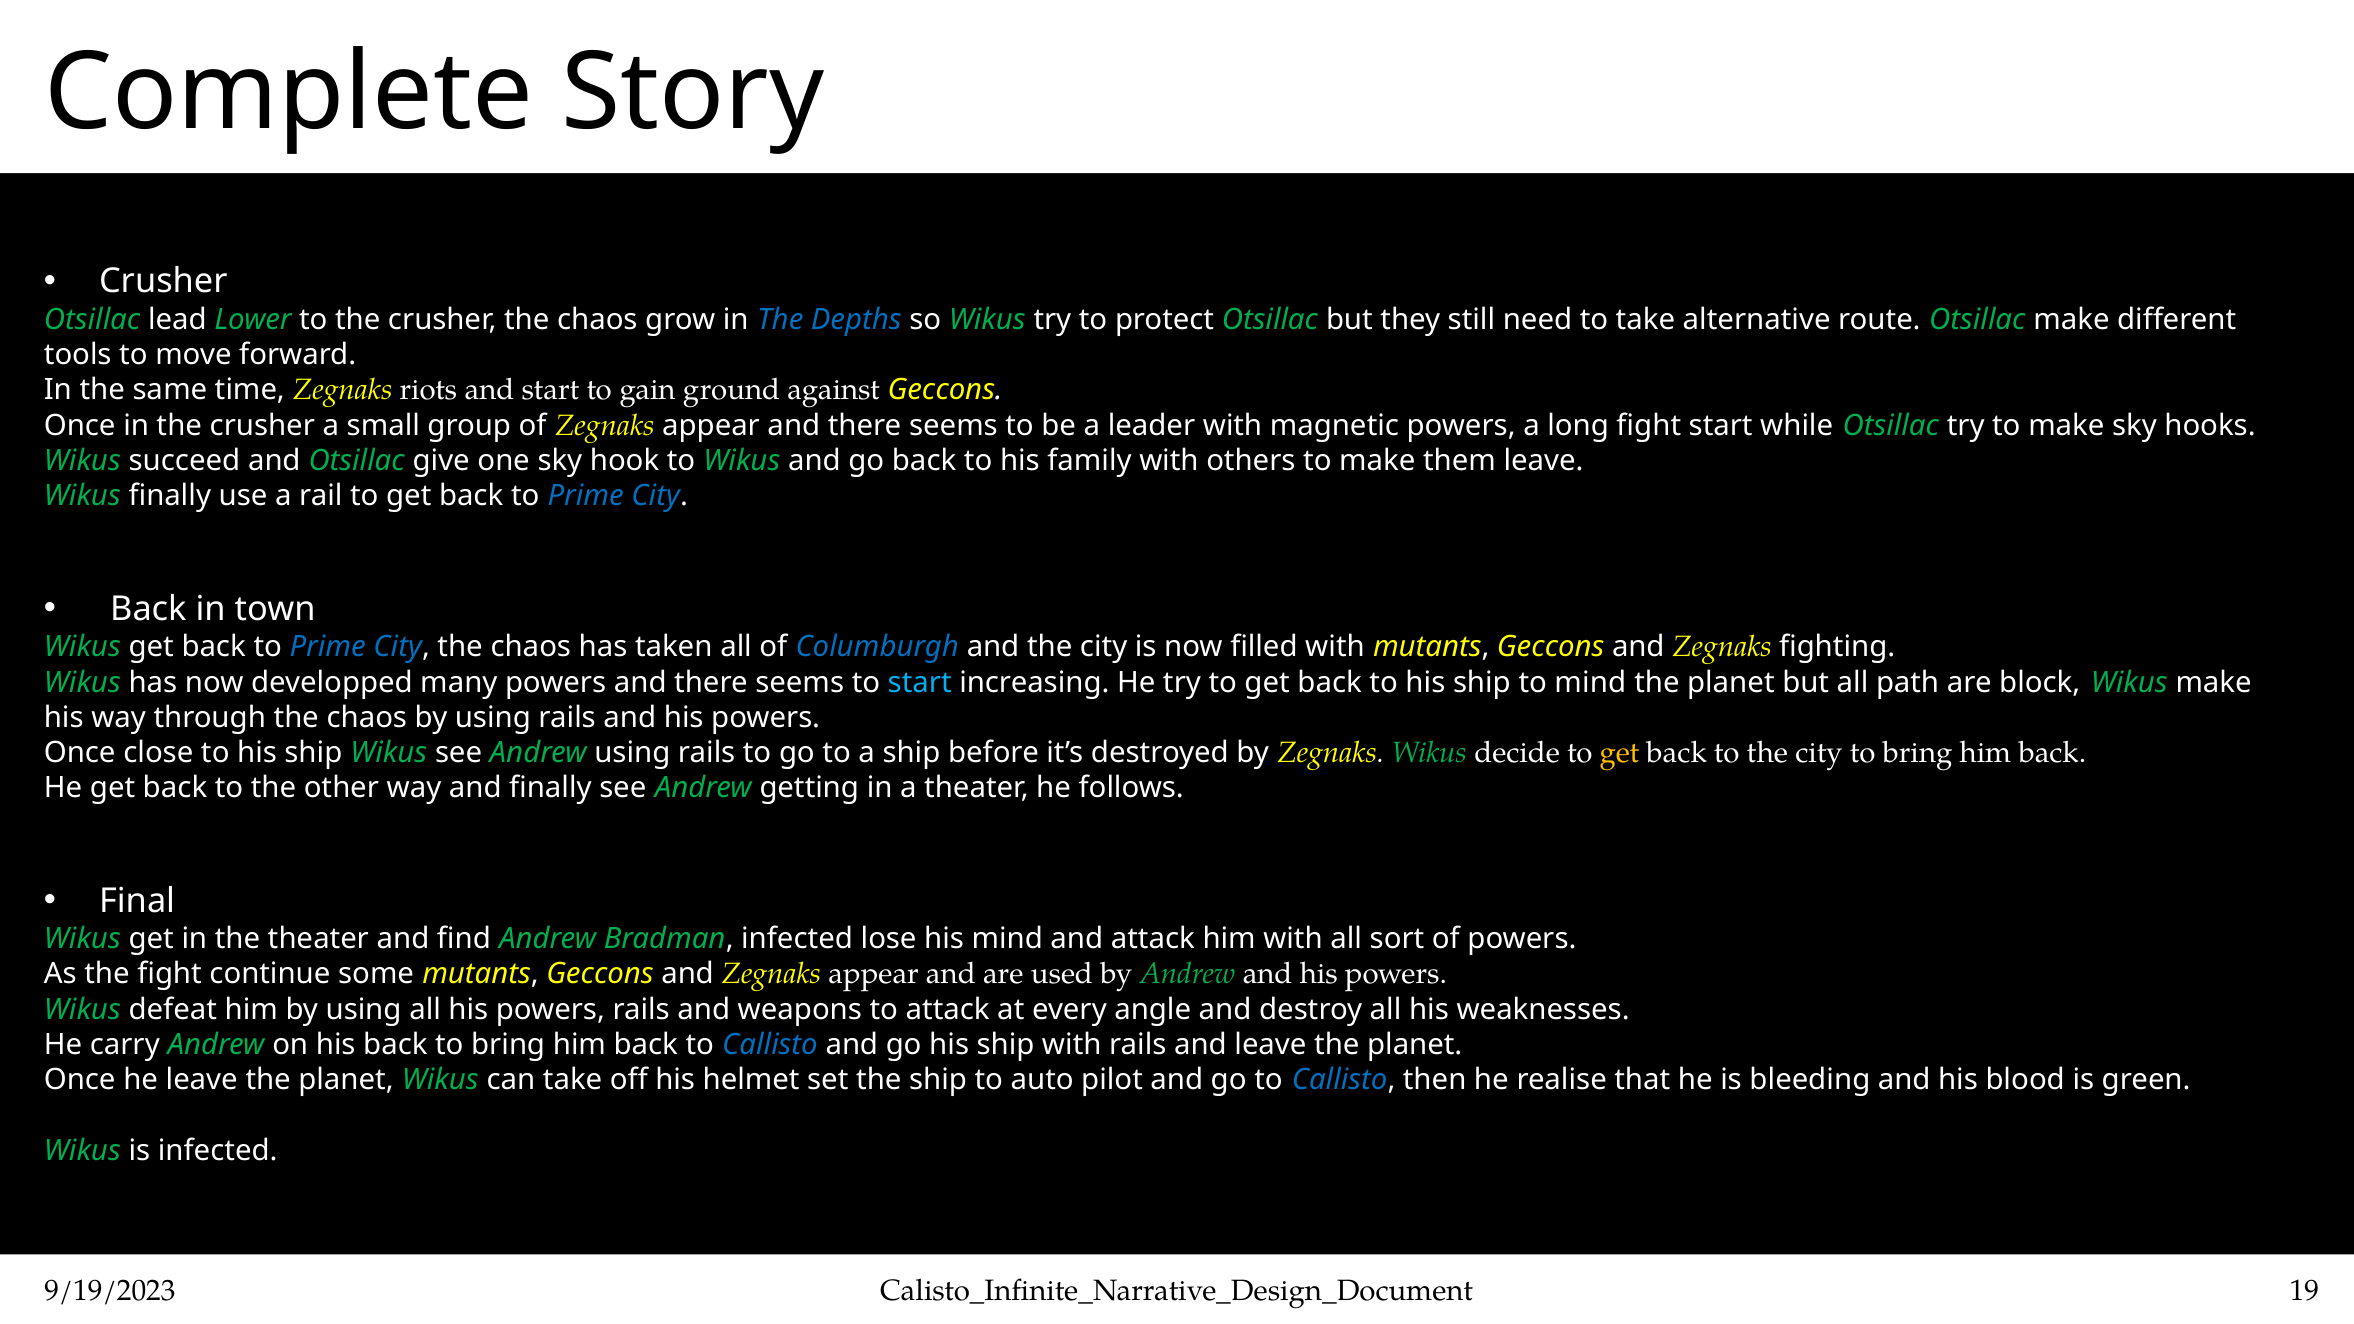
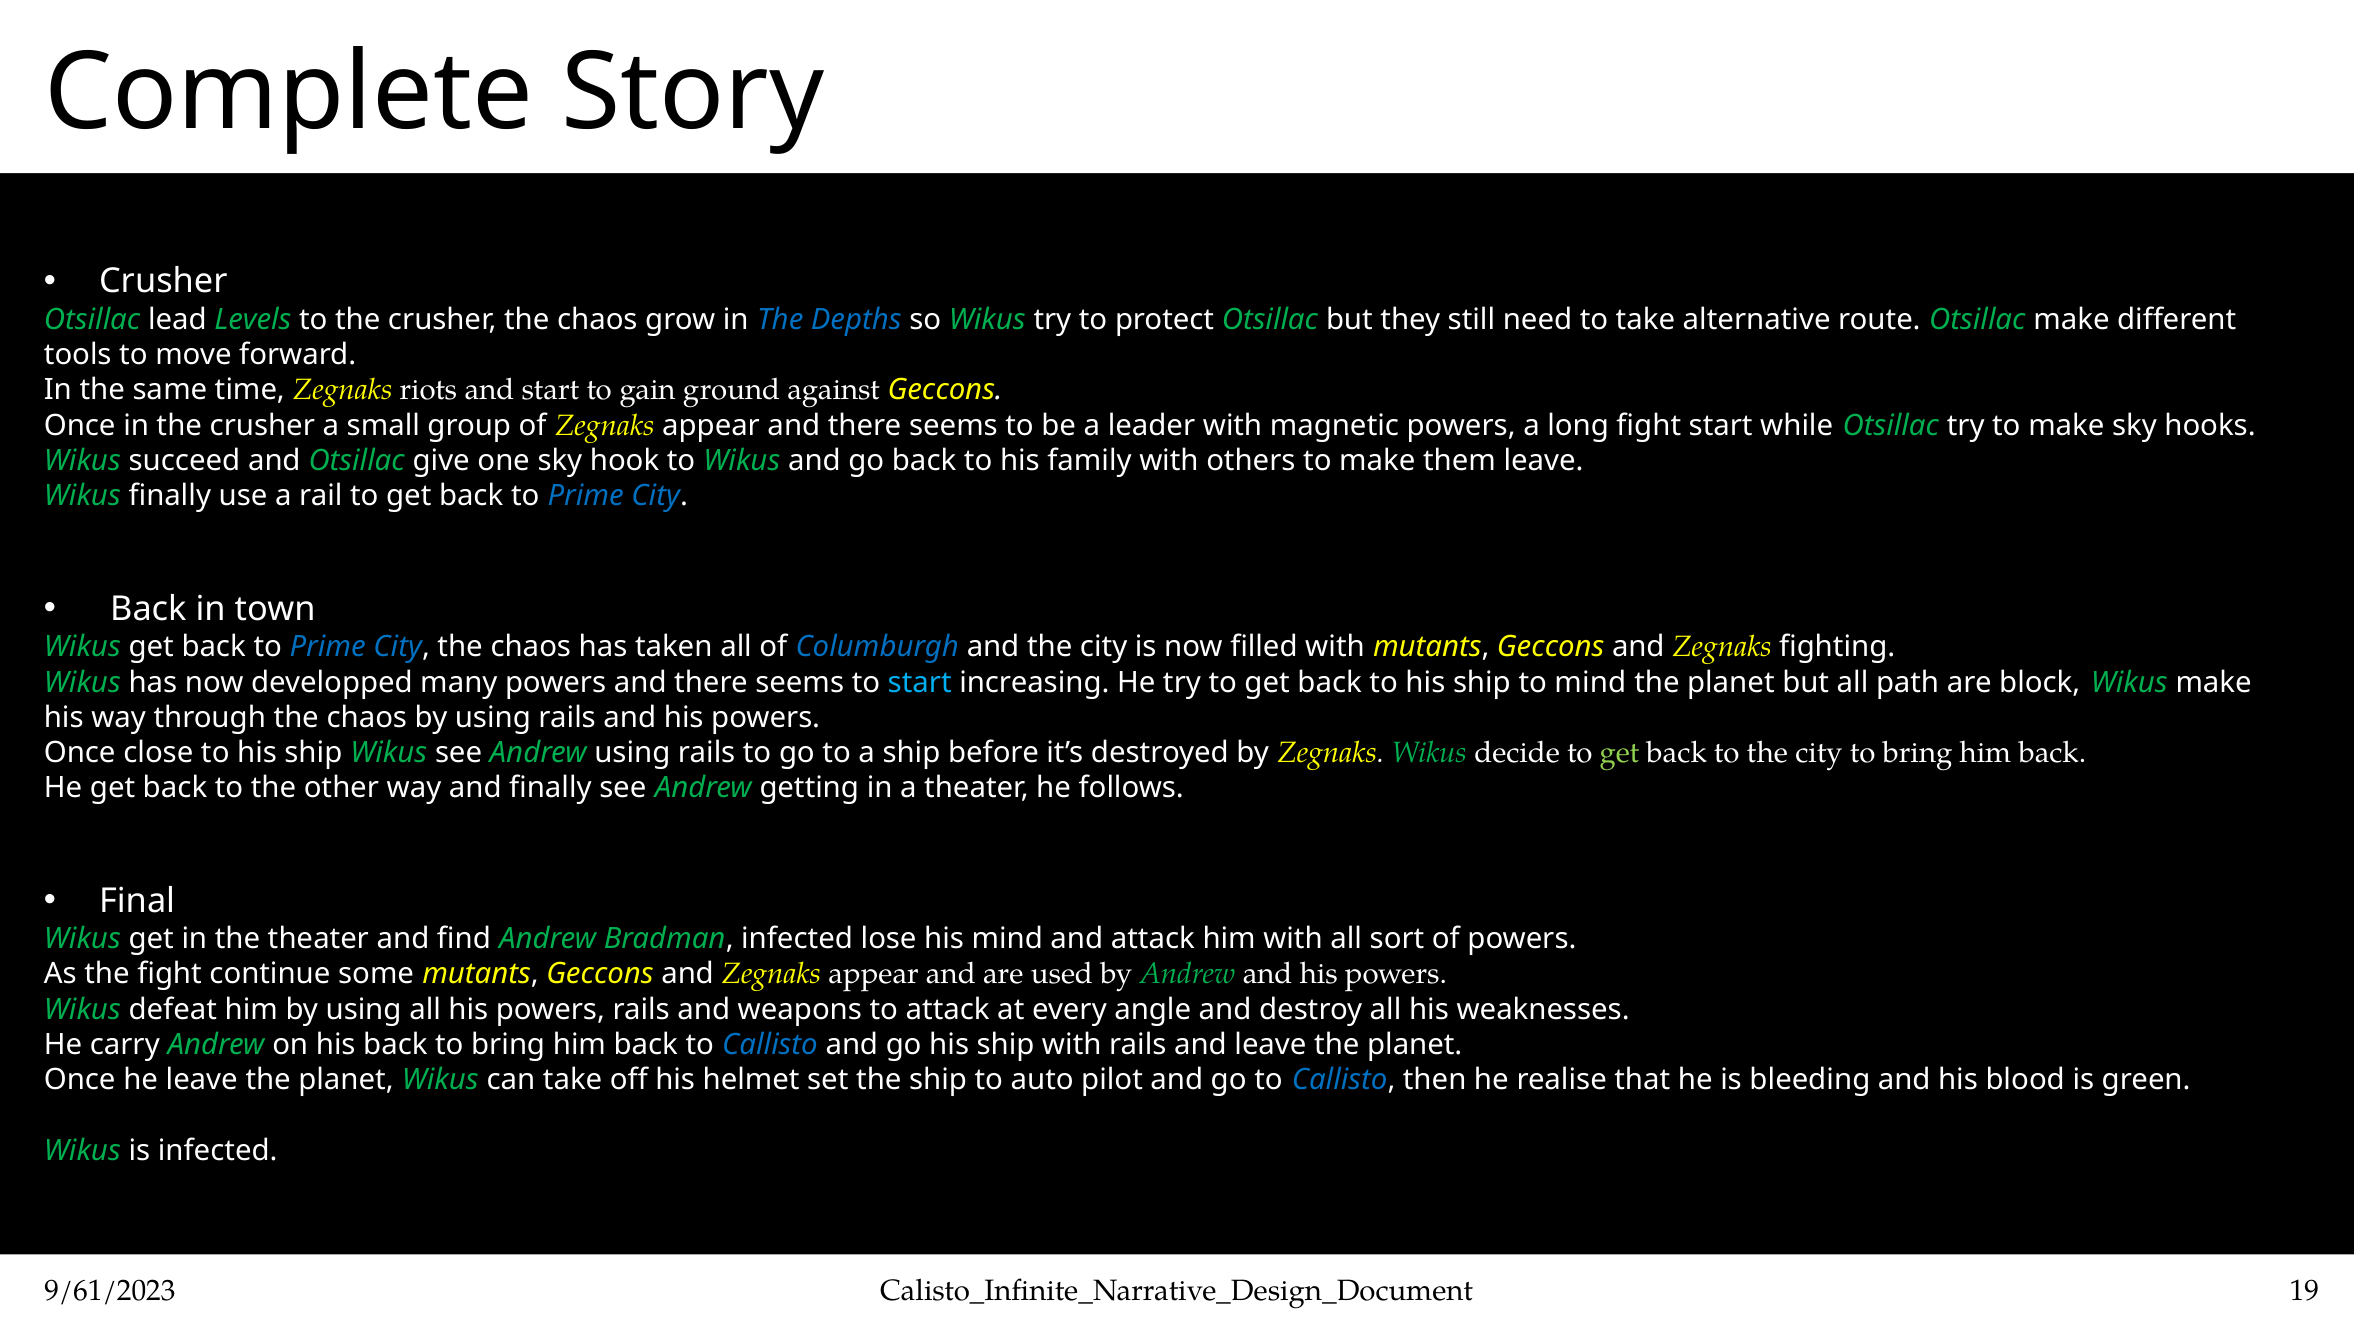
Lower: Lower -> Levels
get at (1619, 753) colour: yellow -> light green
9/19/2023: 9/19/2023 -> 9/61/2023
